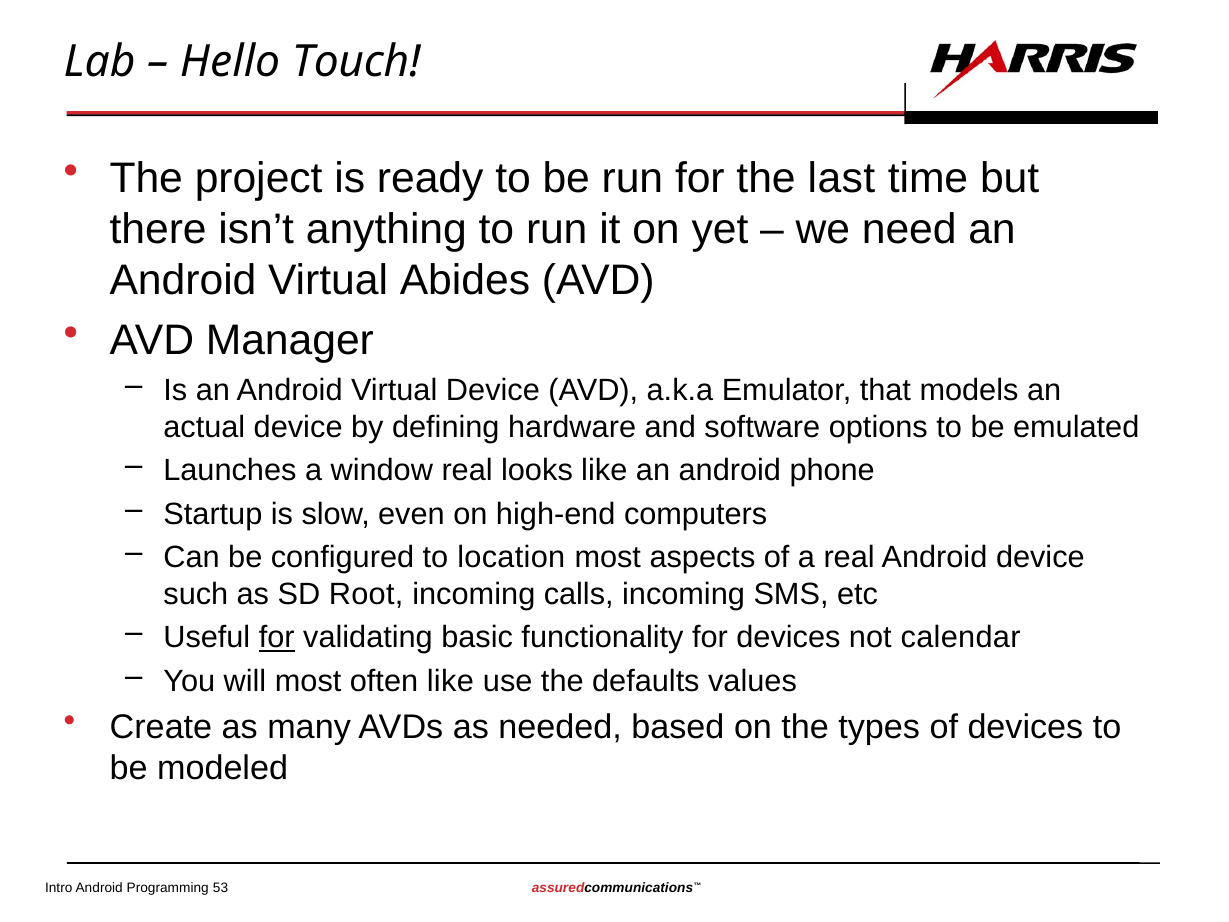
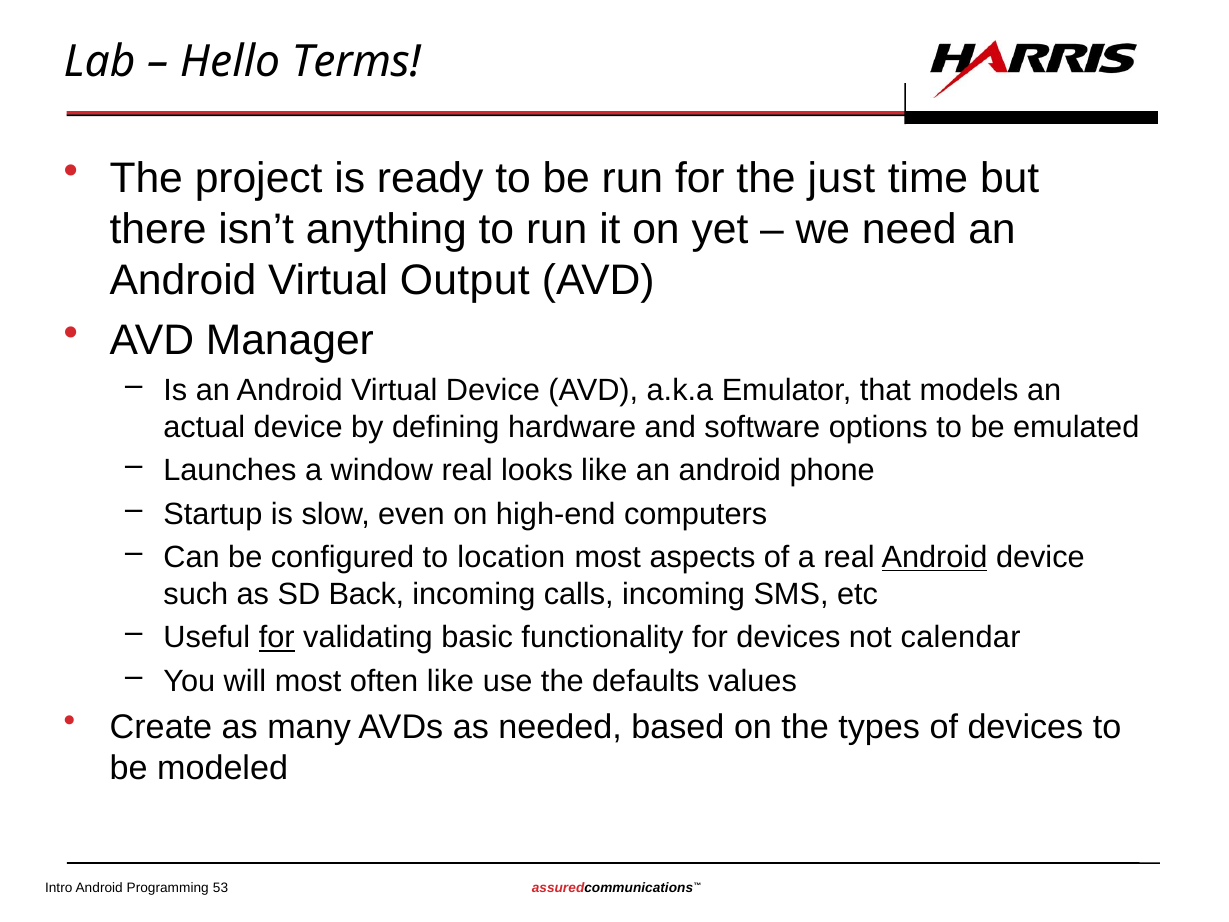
Touch: Touch -> Terms
last: last -> just
Abides: Abides -> Output
Android at (935, 557) underline: none -> present
Root: Root -> Back
